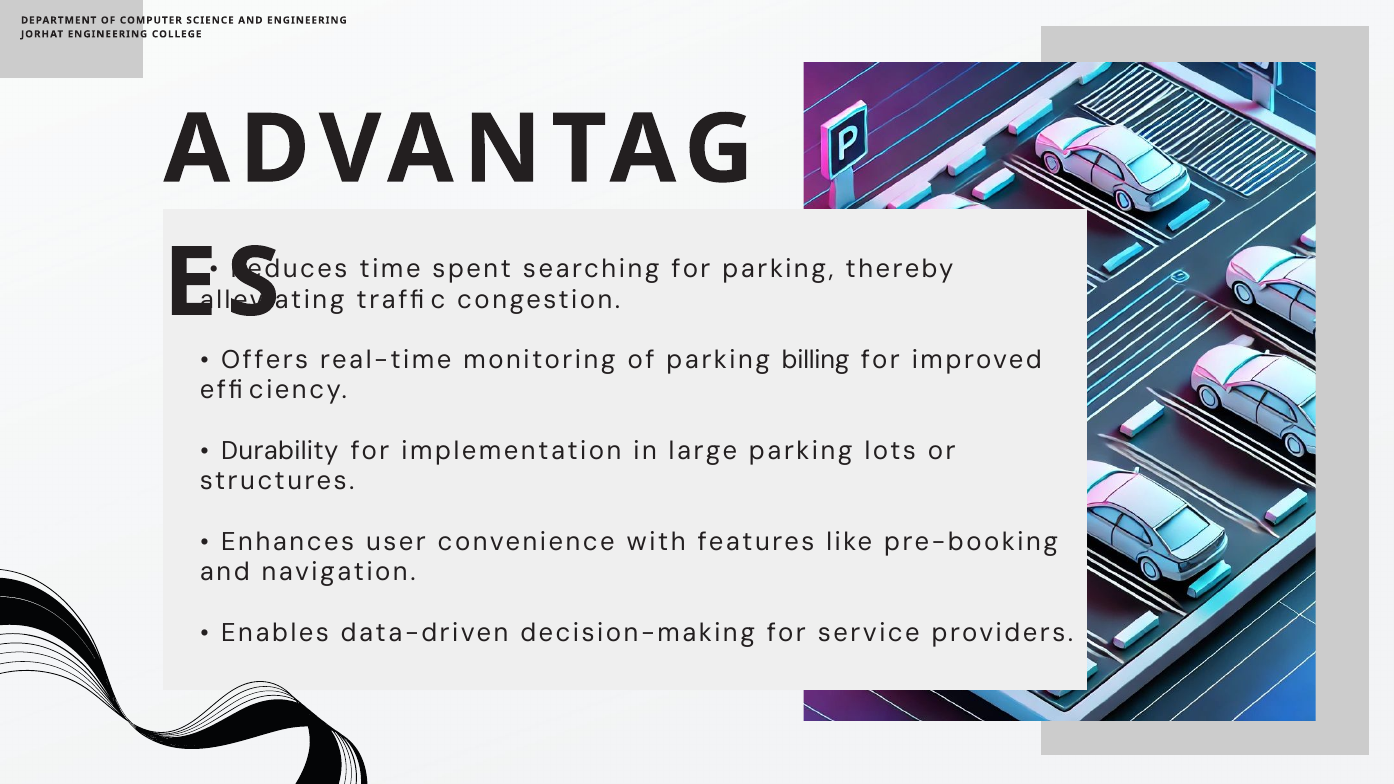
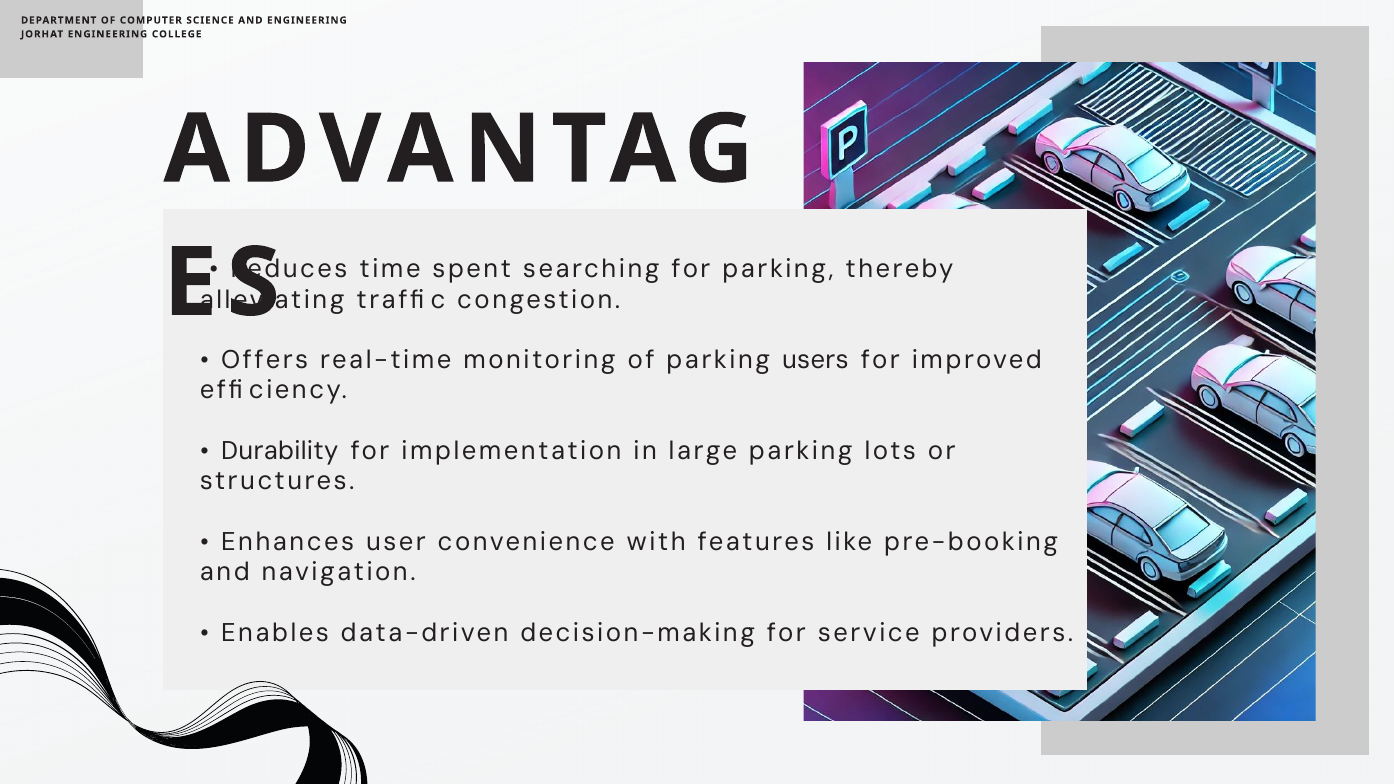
billing: billing -> users
